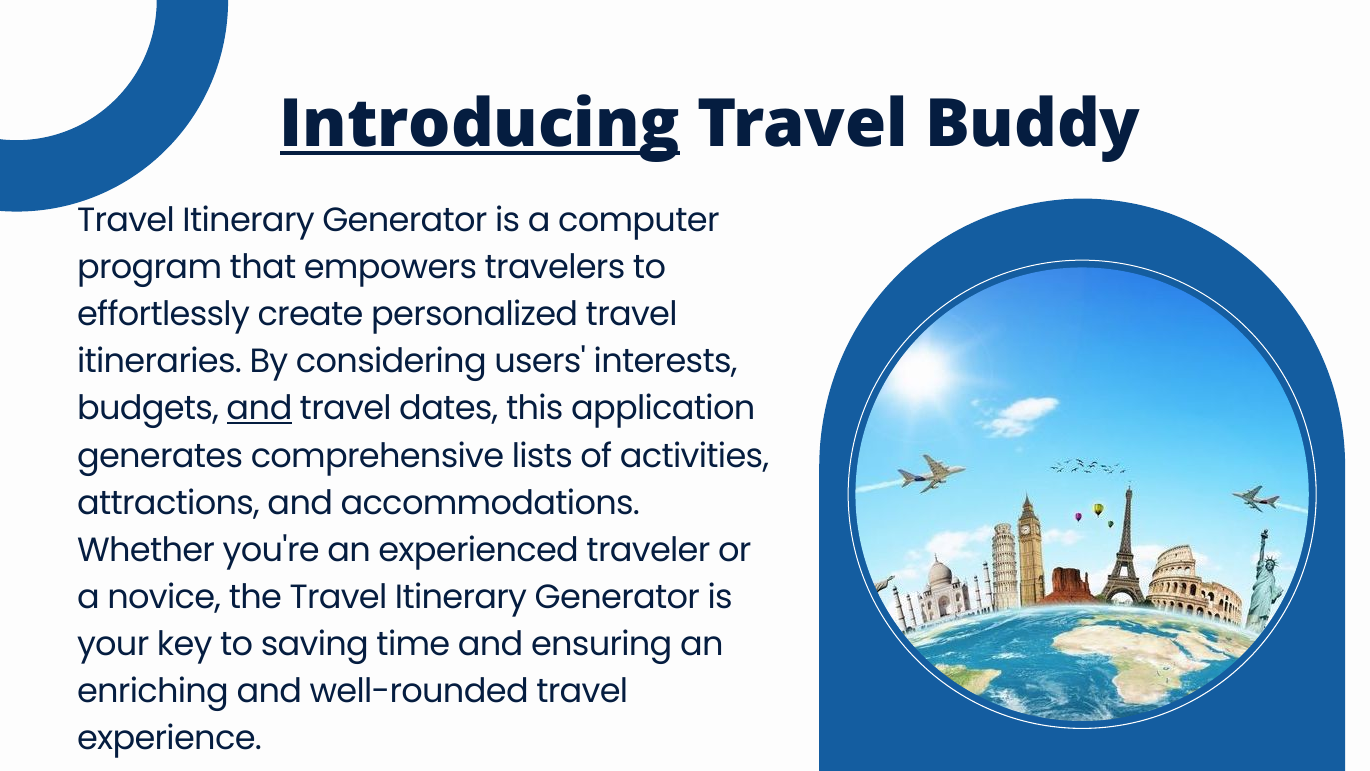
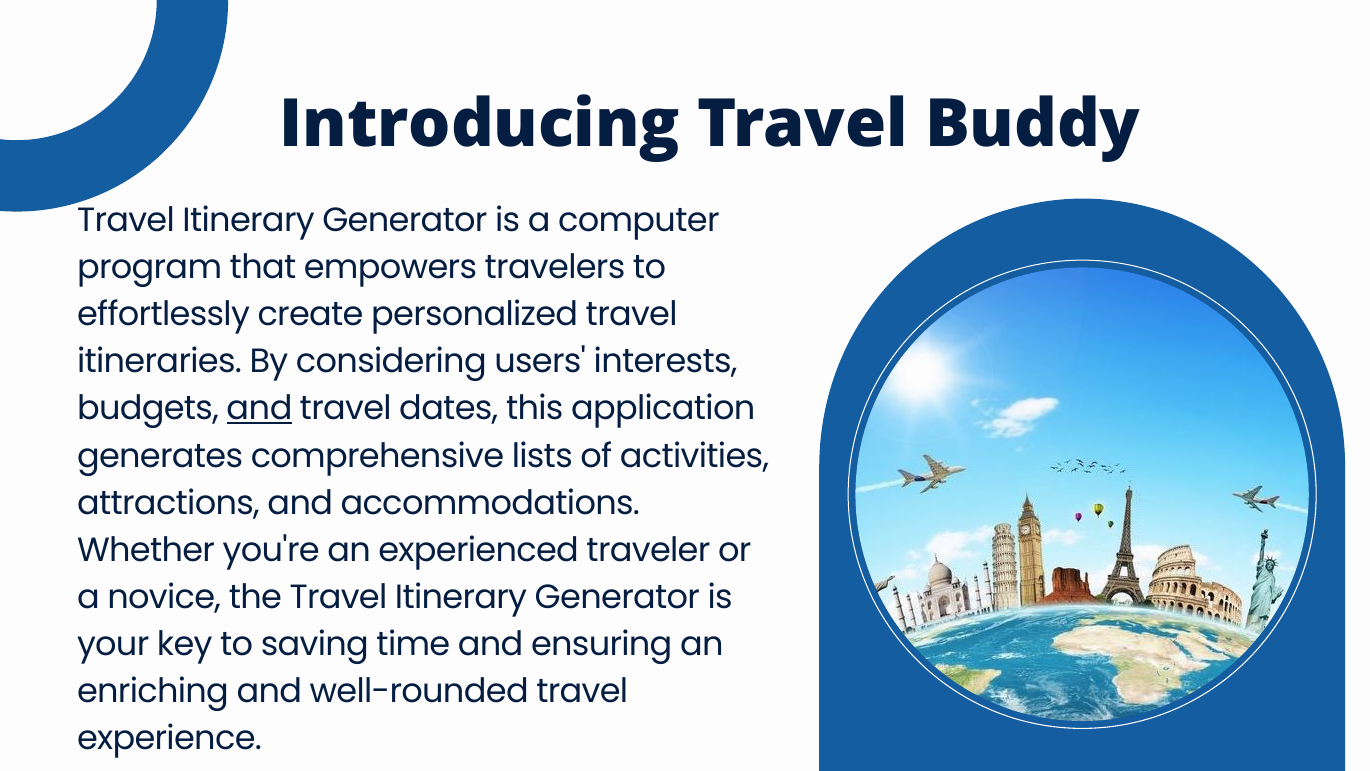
Introducing underline: present -> none
